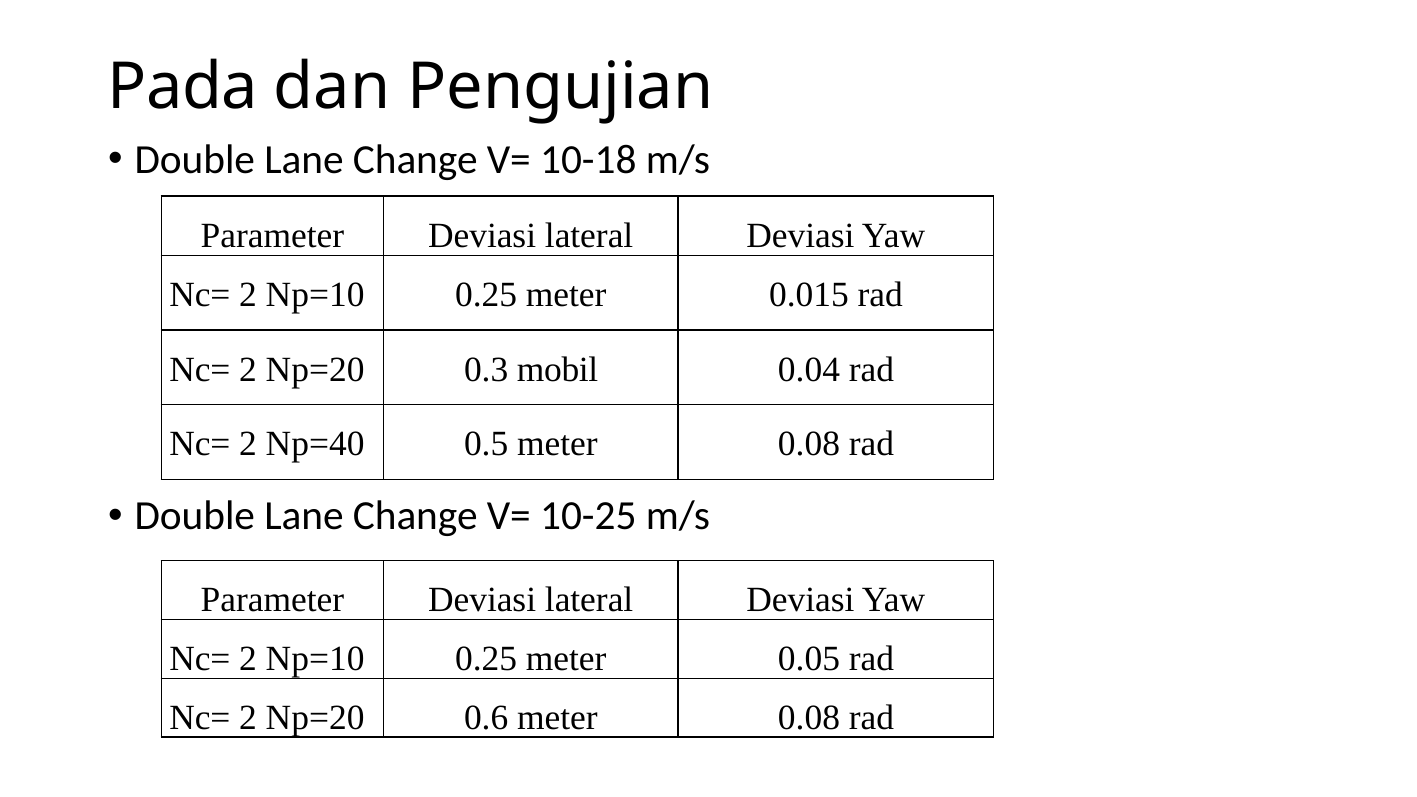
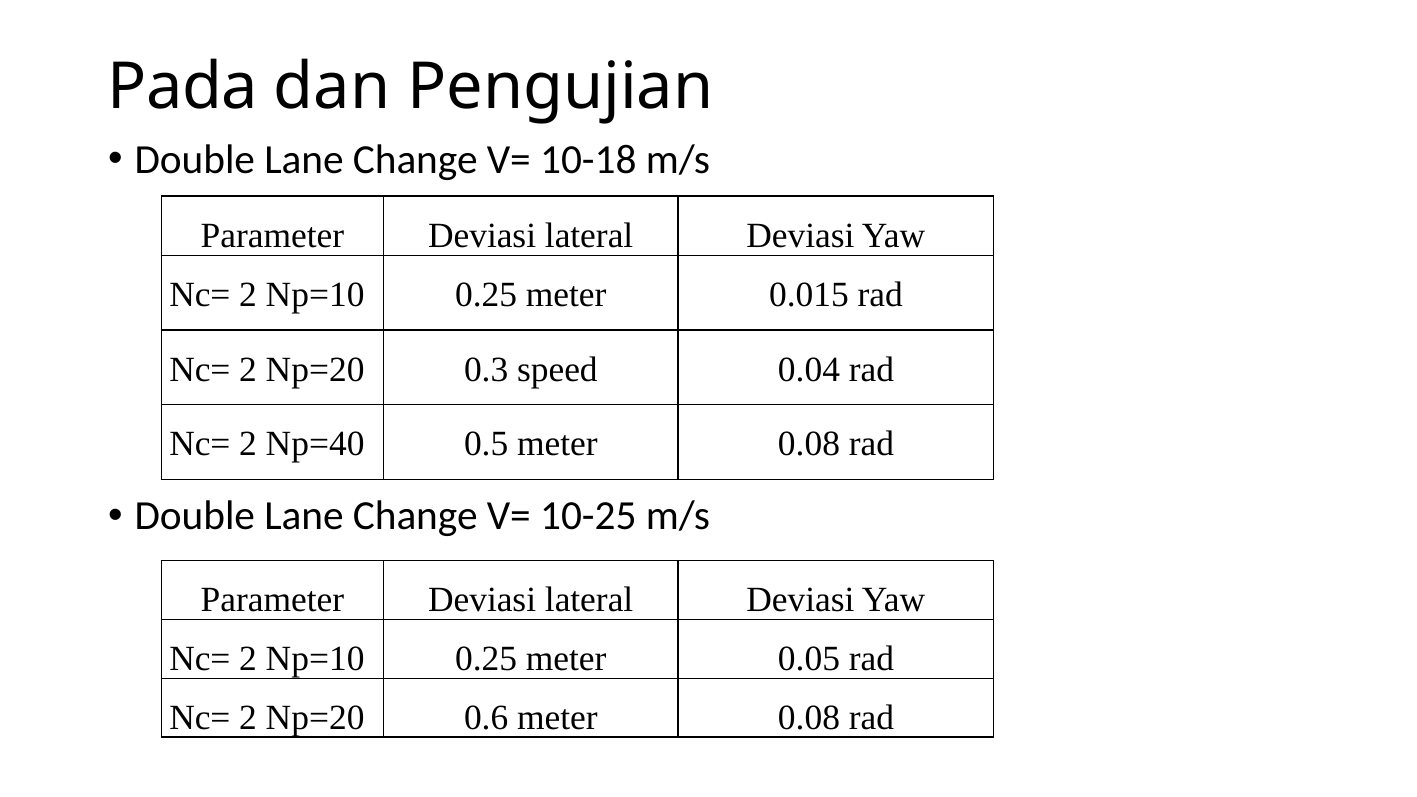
mobil: mobil -> speed
